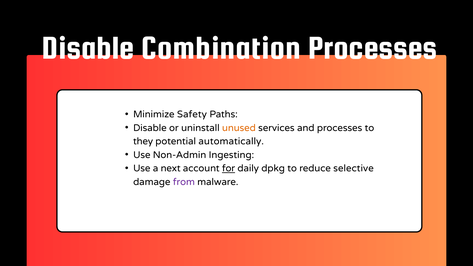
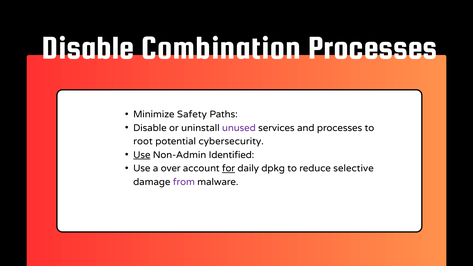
unused colour: orange -> purple
they: they -> root
automatically: automatically -> cybersecurity
Use at (142, 155) underline: none -> present
Ingesting: Ingesting -> Identified
next: next -> over
